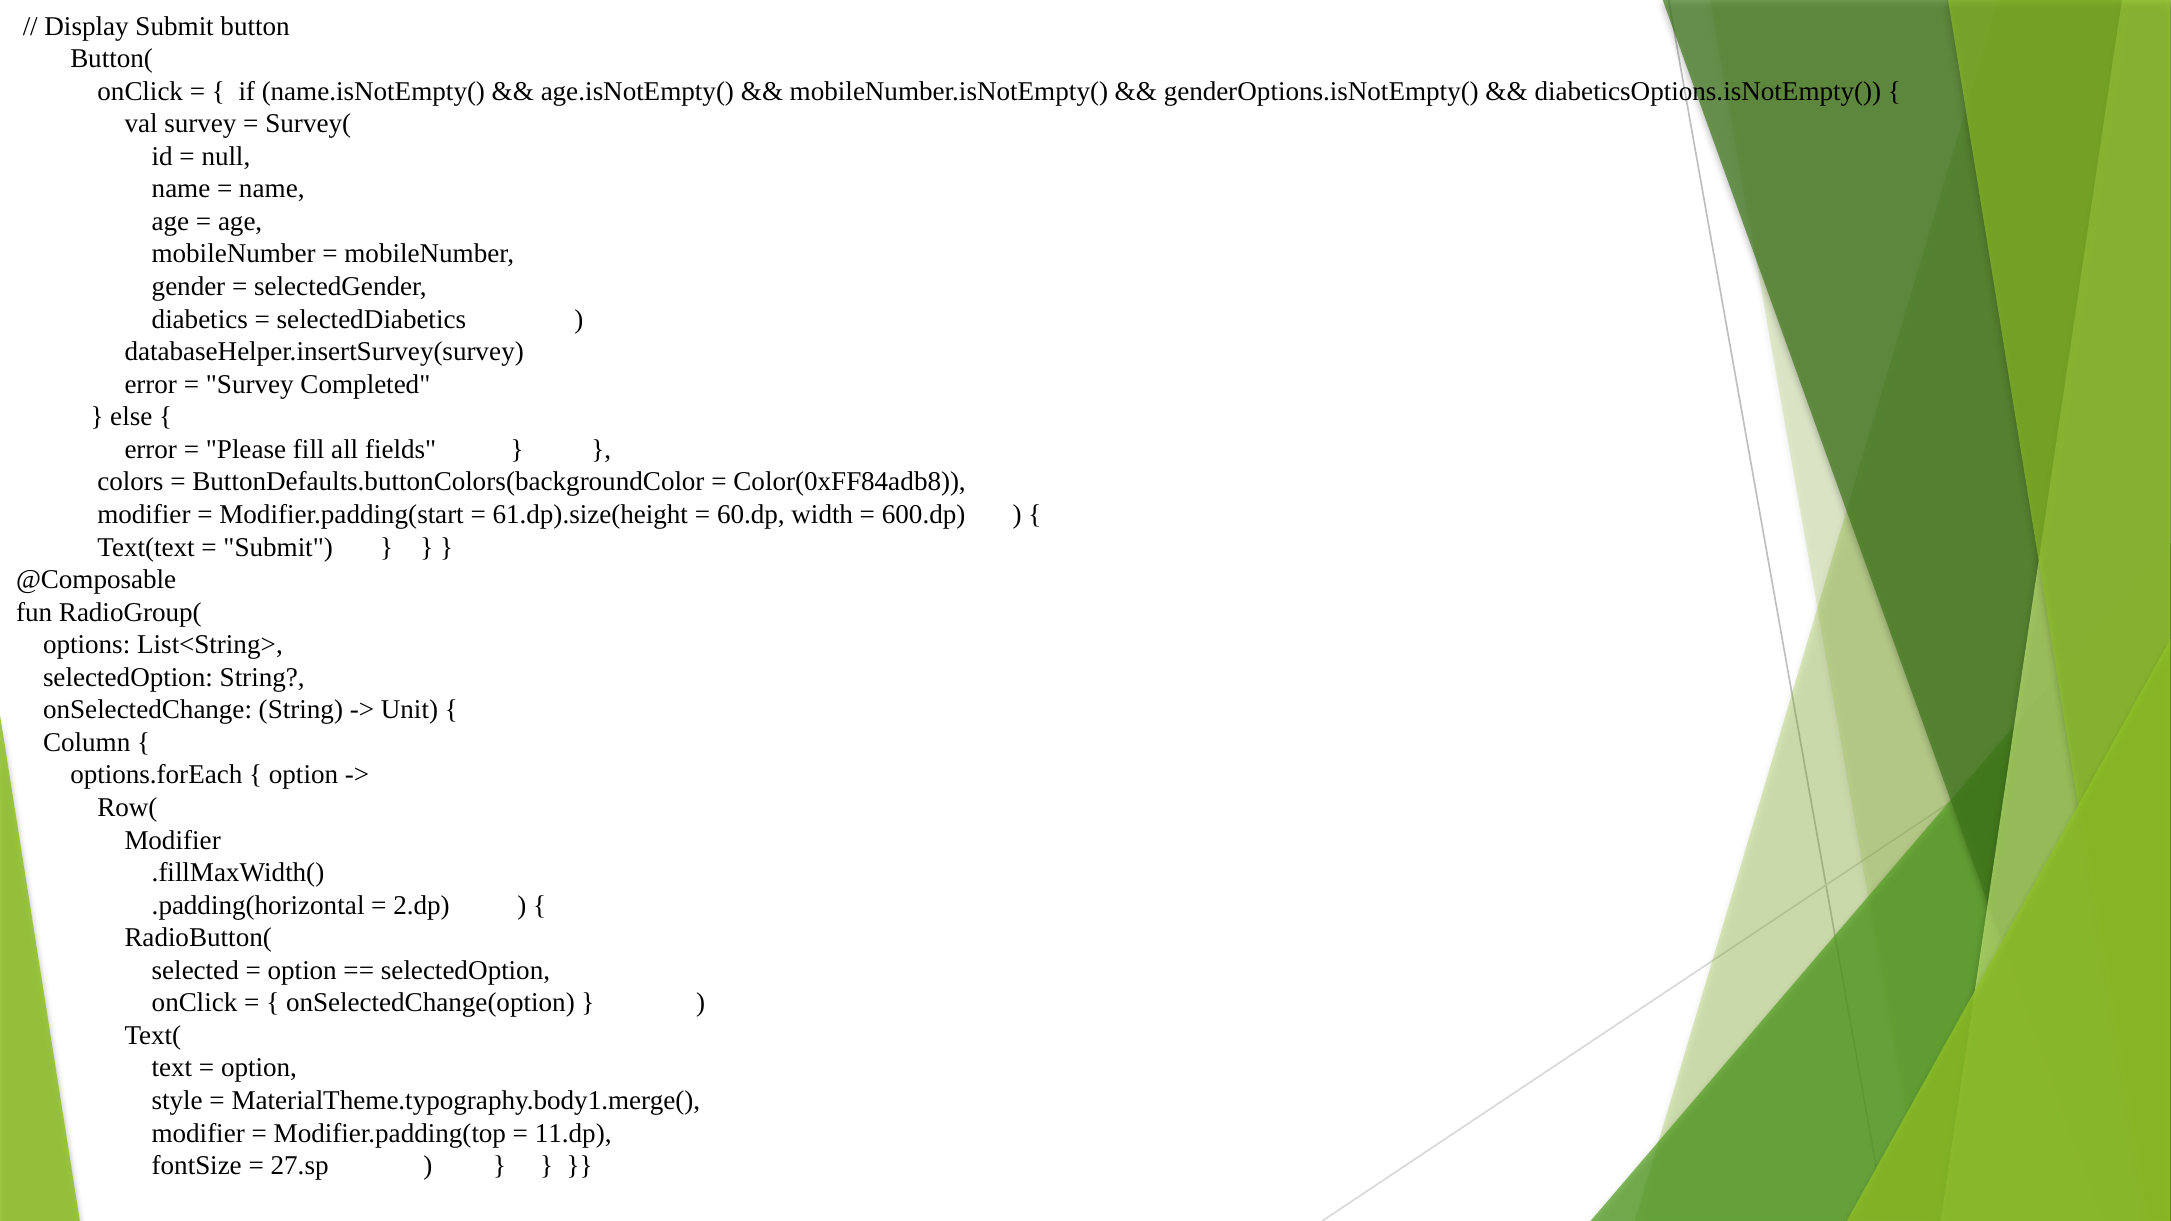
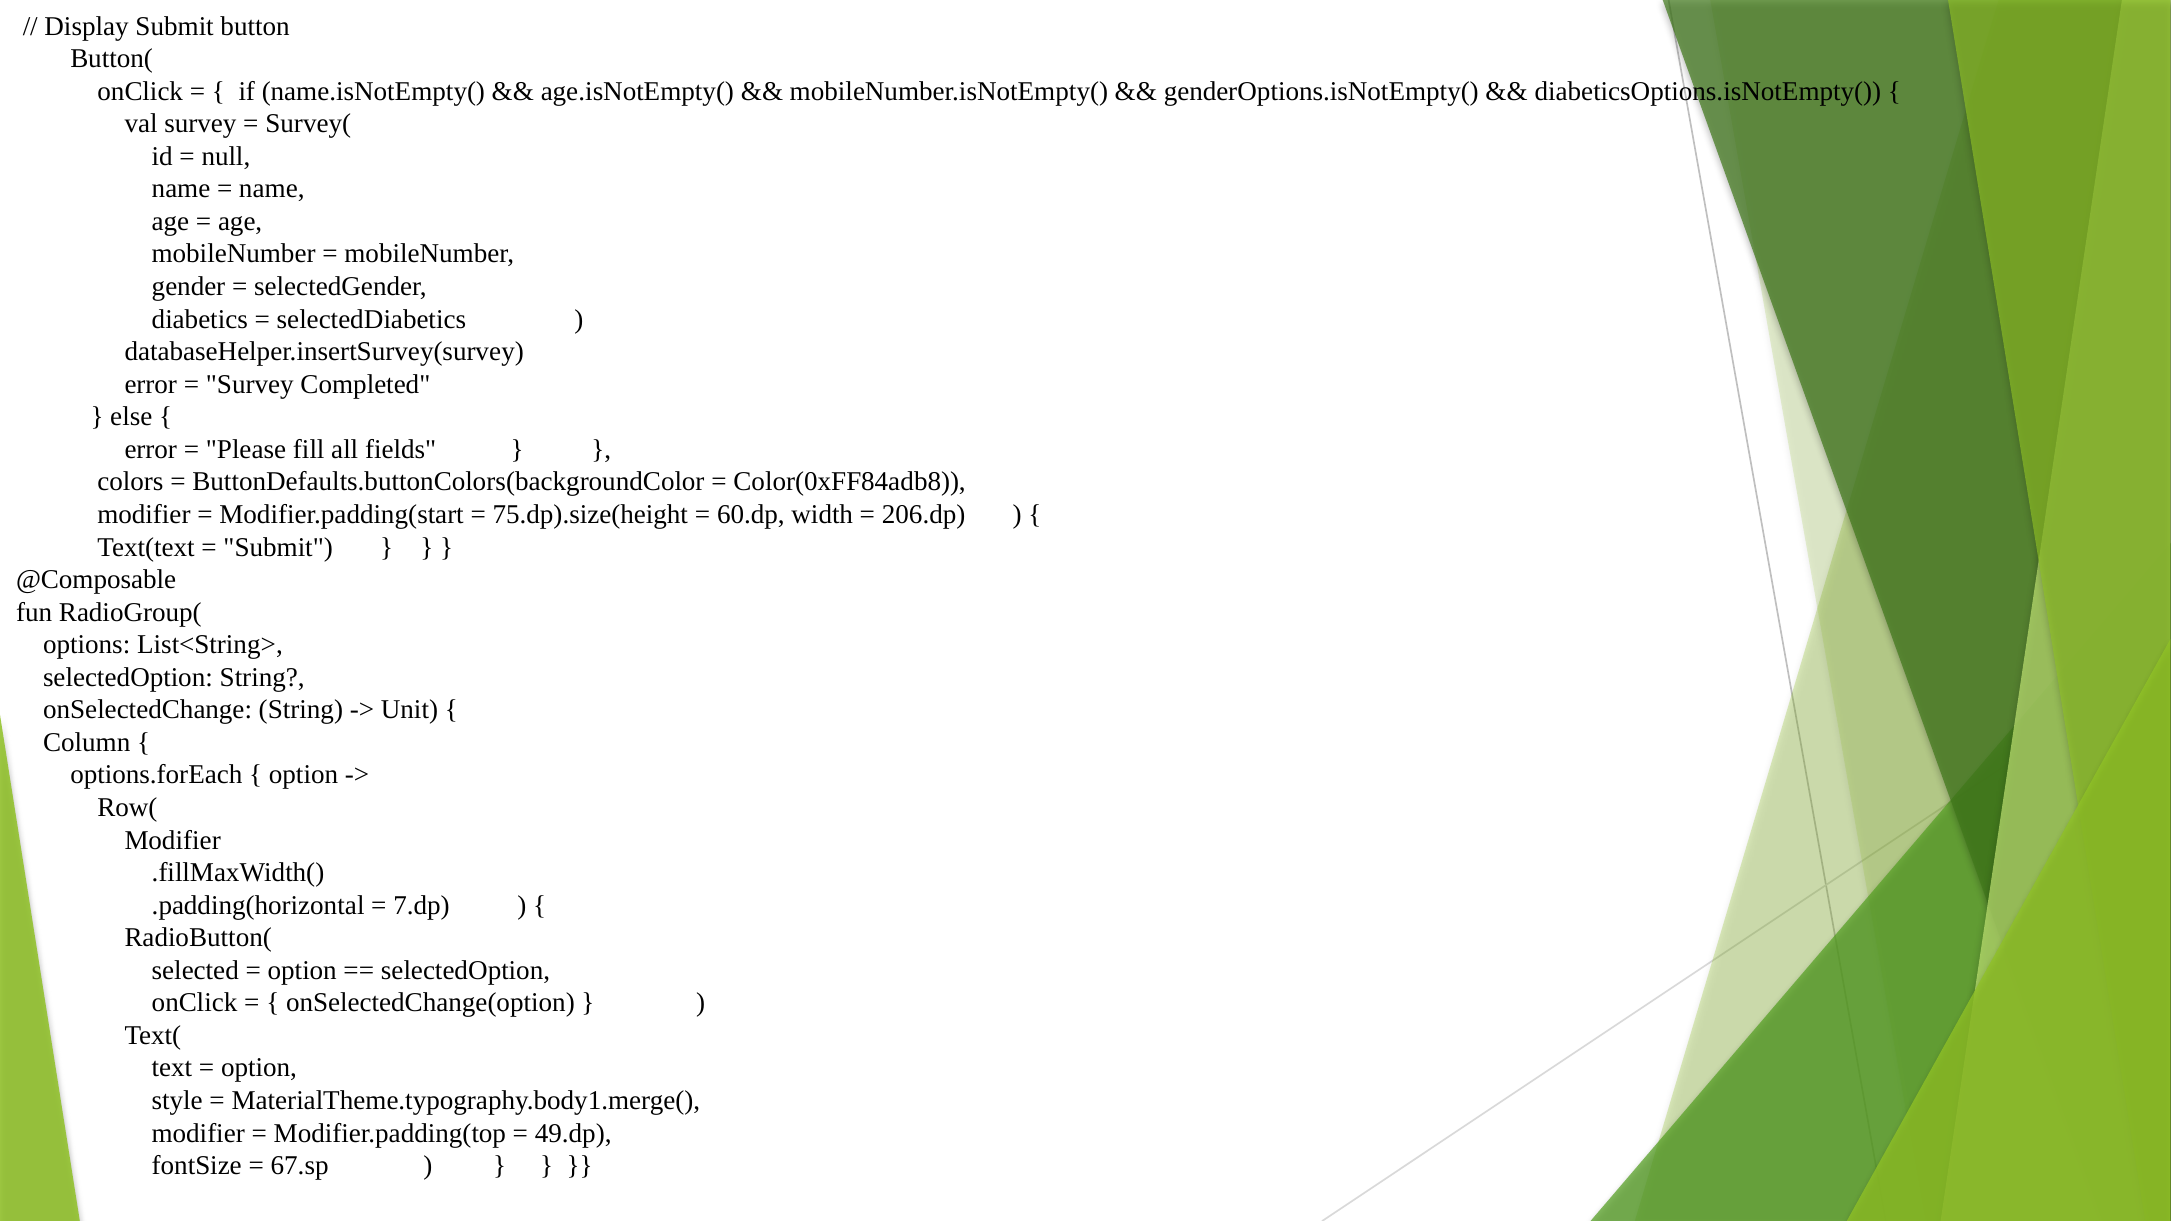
61.dp).size(height: 61.dp).size(height -> 75.dp).size(height
600.dp: 600.dp -> 206.dp
2.dp: 2.dp -> 7.dp
11.dp: 11.dp -> 49.dp
27.sp: 27.sp -> 67.sp
